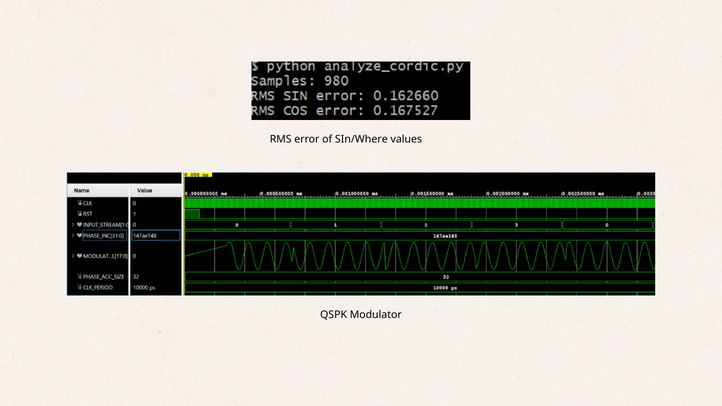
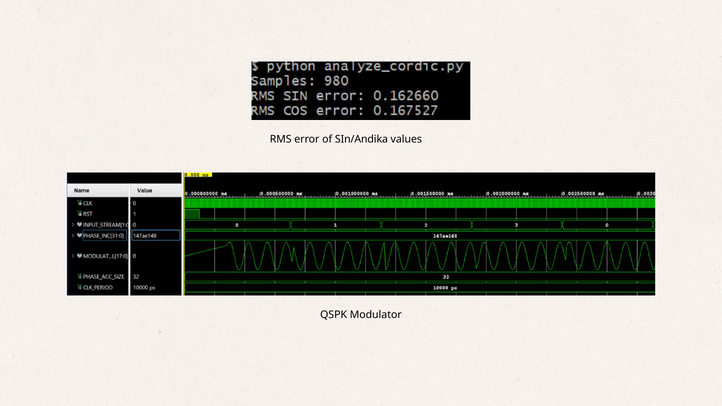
SIn/Where: SIn/Where -> SIn/Andika
